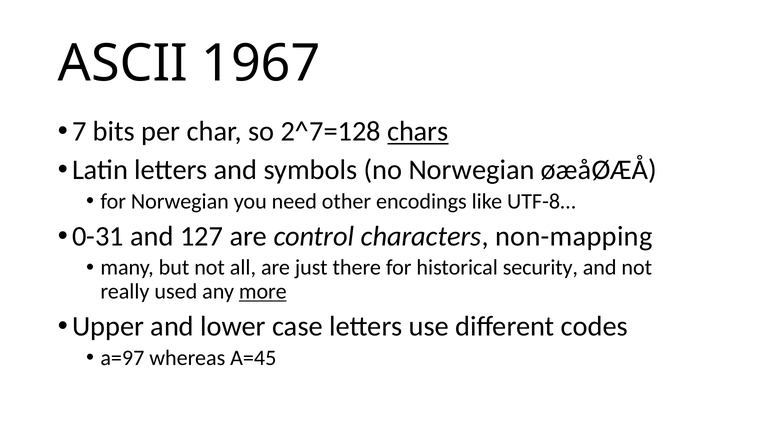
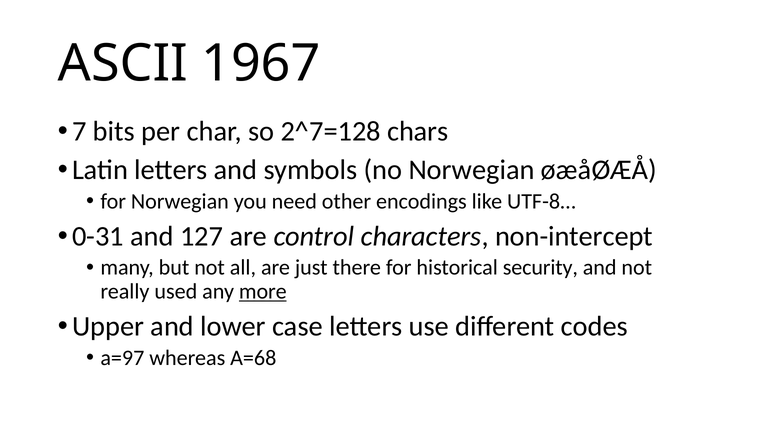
chars underline: present -> none
non-mapping: non-mapping -> non-intercept
A=45: A=45 -> A=68
